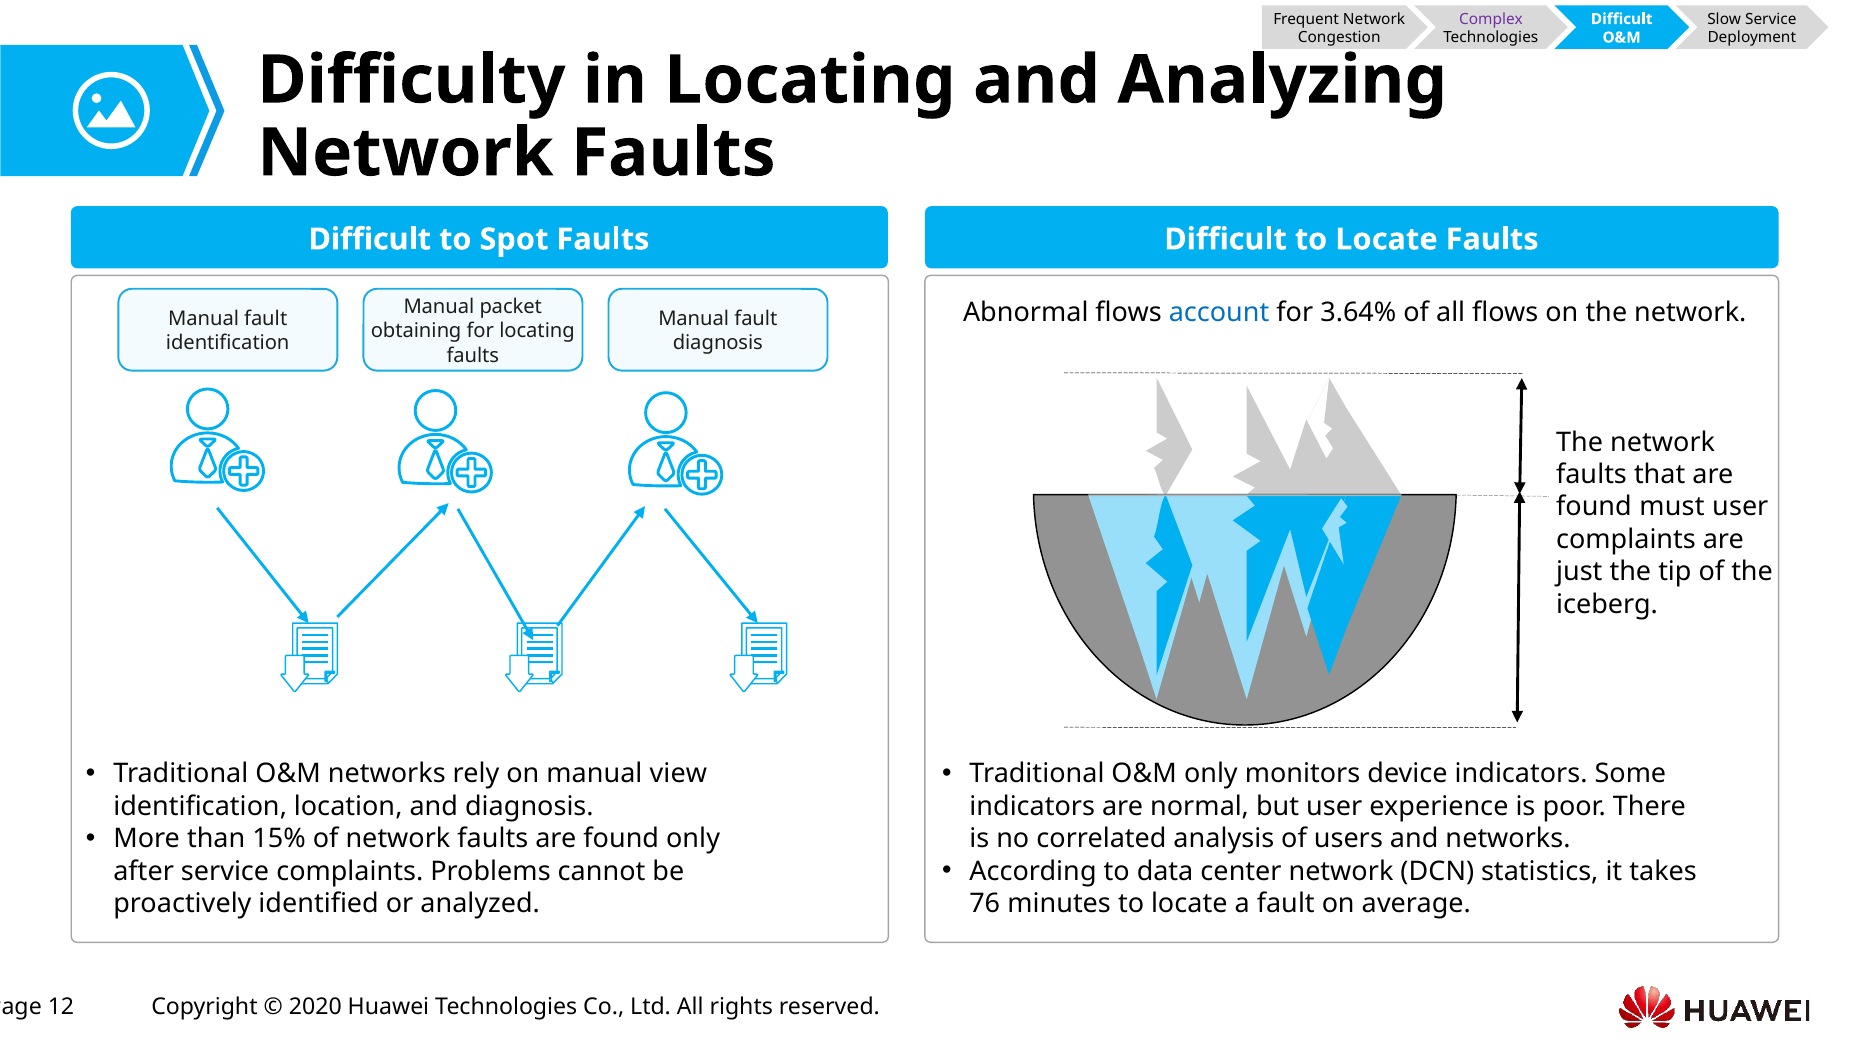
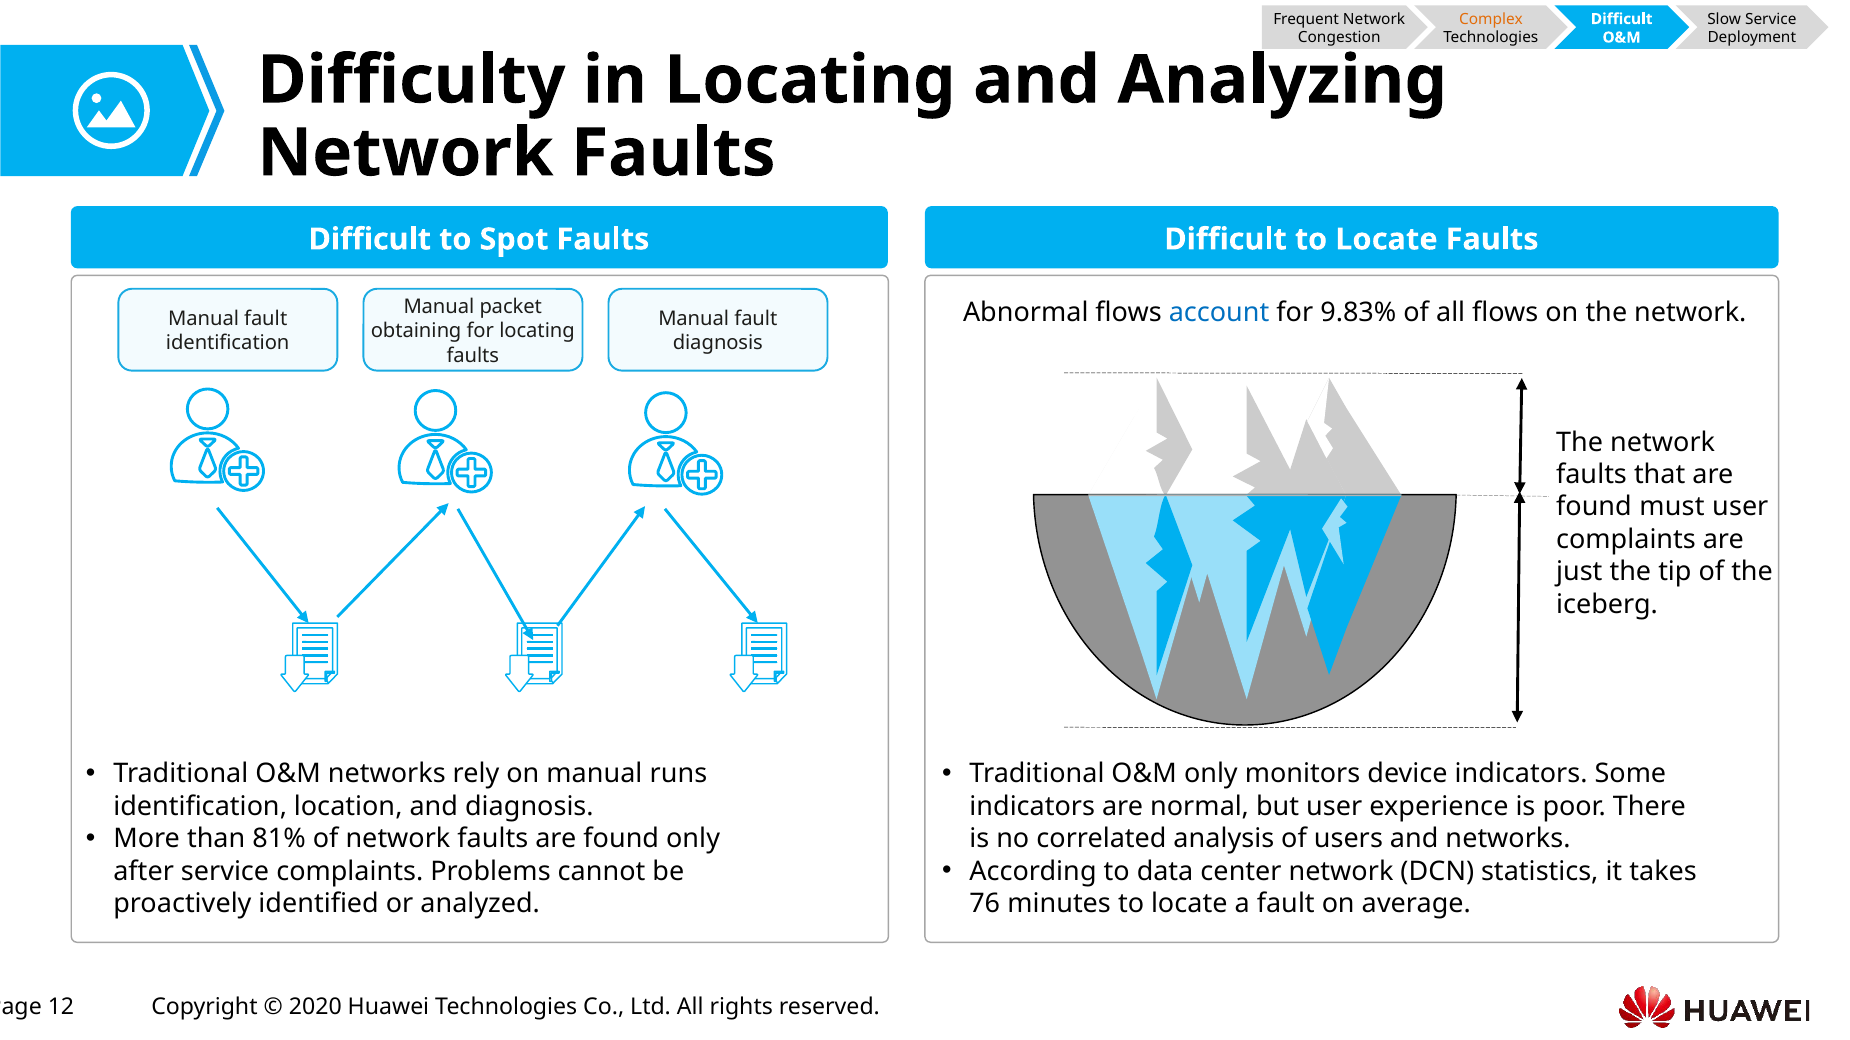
Complex colour: purple -> orange
3.64%: 3.64% -> 9.83%
view: view -> runs
15%: 15% -> 81%
